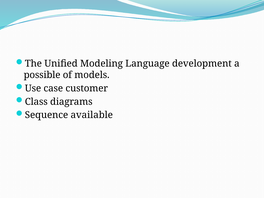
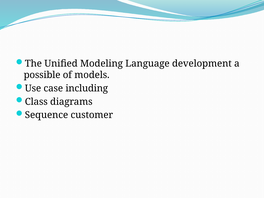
customer: customer -> including
available: available -> customer
